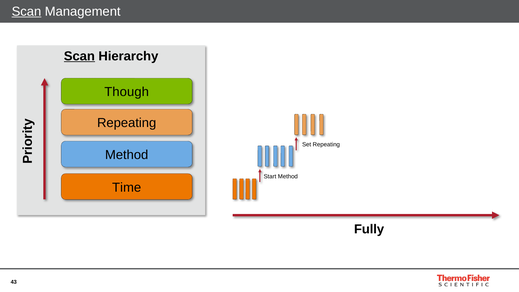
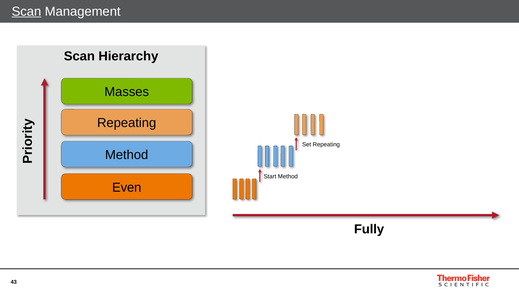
Scan at (79, 56) underline: present -> none
Though: Though -> Masses
Time: Time -> Even
